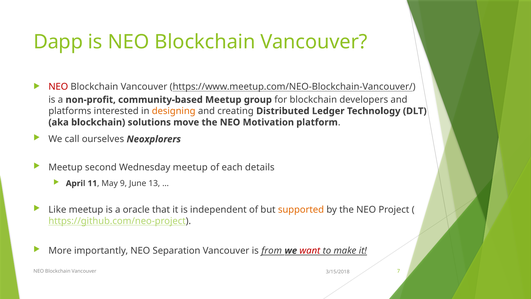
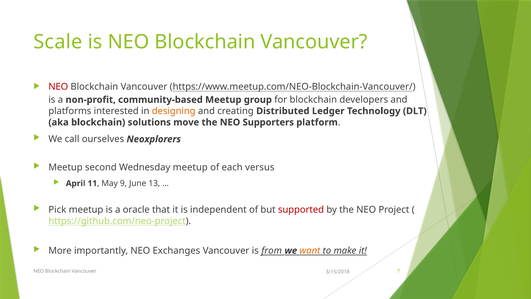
Dapp: Dapp -> Scale
Motivation: Motivation -> Supporters
details: details -> versus
Like: Like -> Pick
supported colour: orange -> red
Separation: Separation -> Exchanges
want colour: red -> orange
